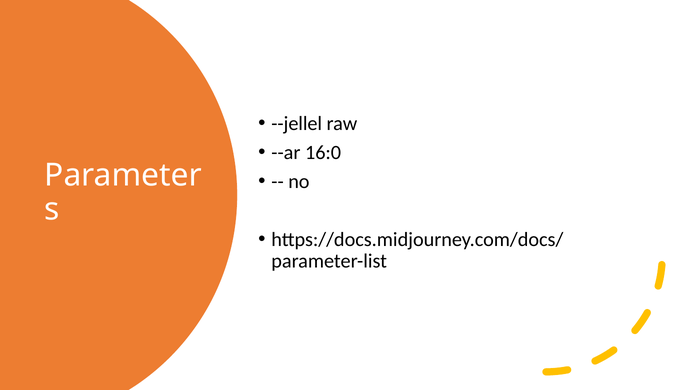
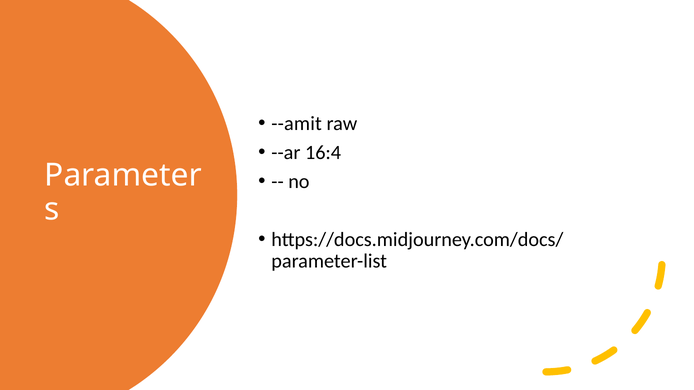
--jellel: --jellel -> --amit
16:0: 16:0 -> 16:4
